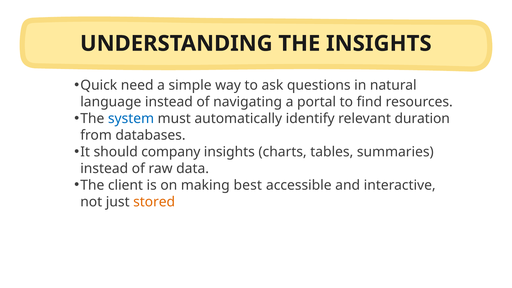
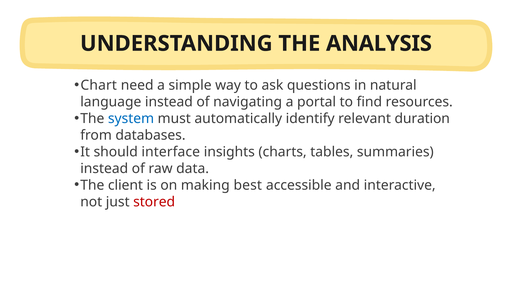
THE INSIGHTS: INSIGHTS -> ANALYSIS
Quick: Quick -> Chart
company: company -> interface
stored colour: orange -> red
